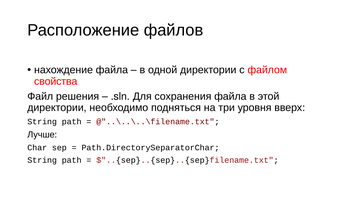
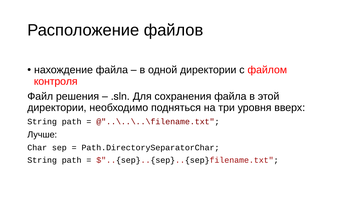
свойства: свойства -> контроля
